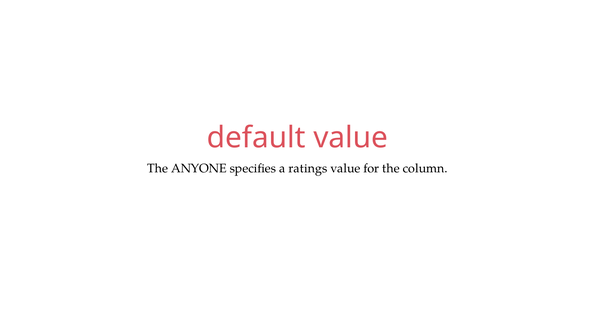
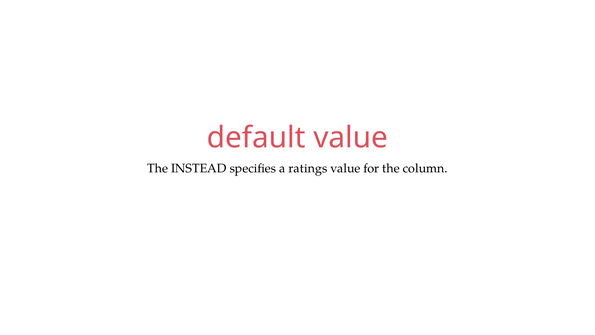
ANYONE: ANYONE -> INSTEAD
